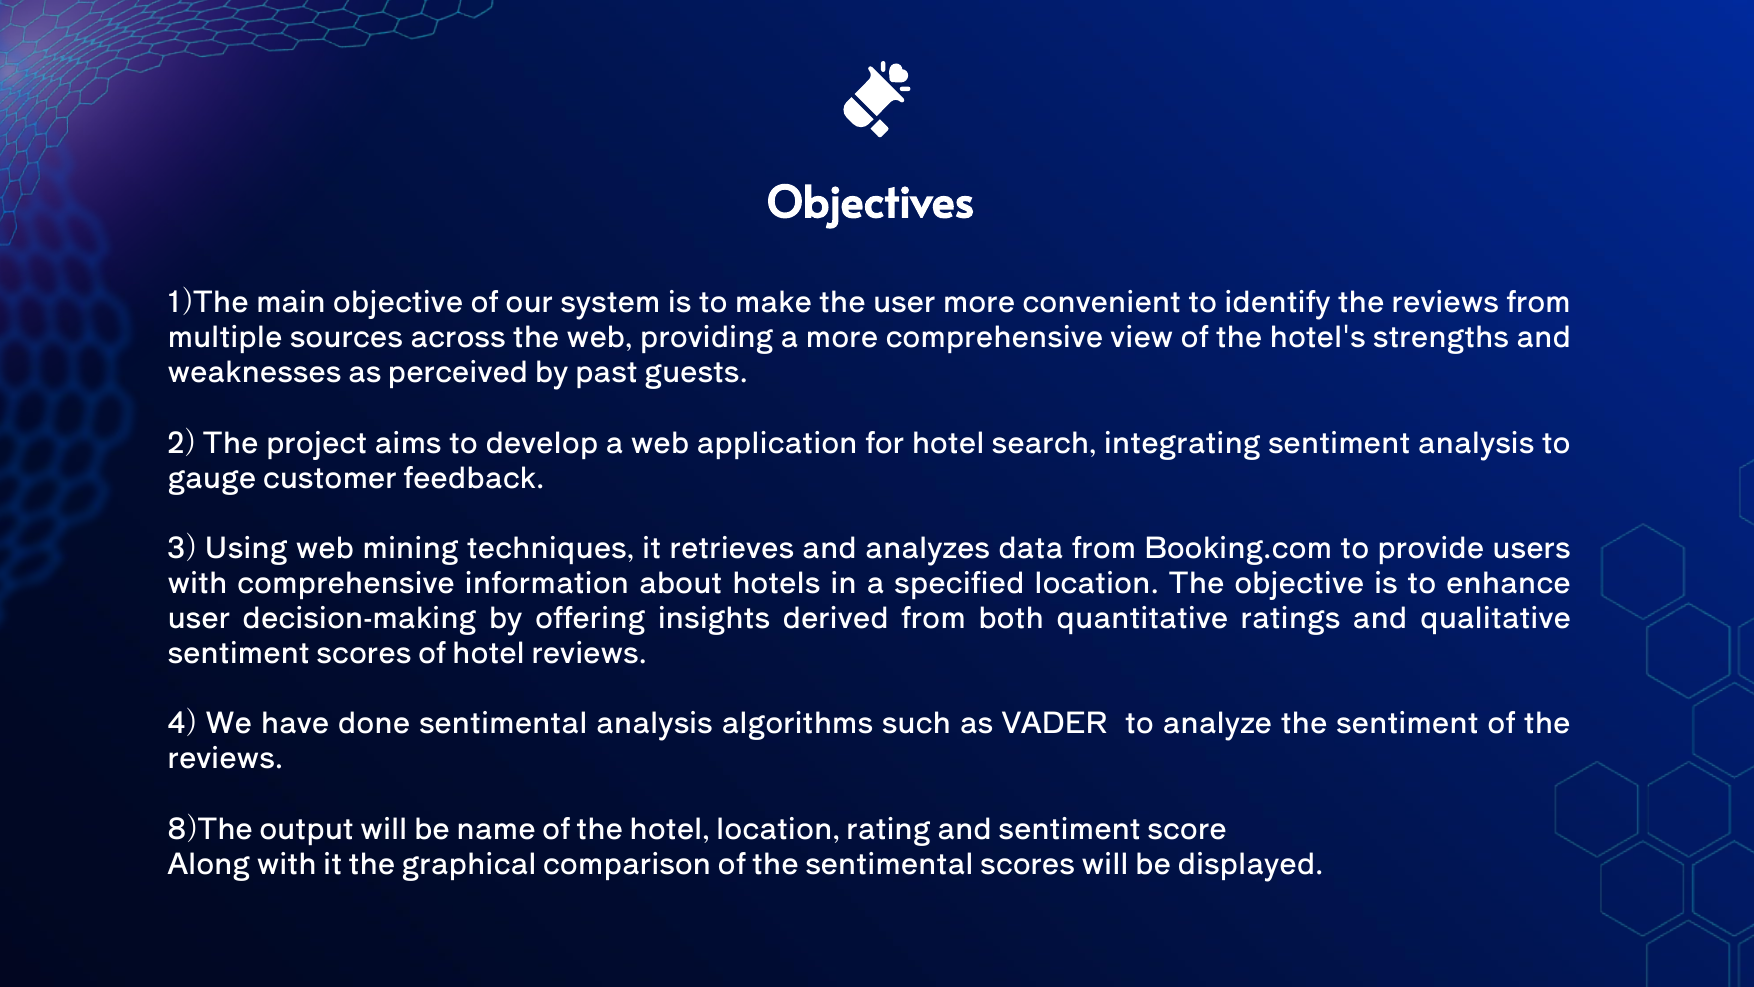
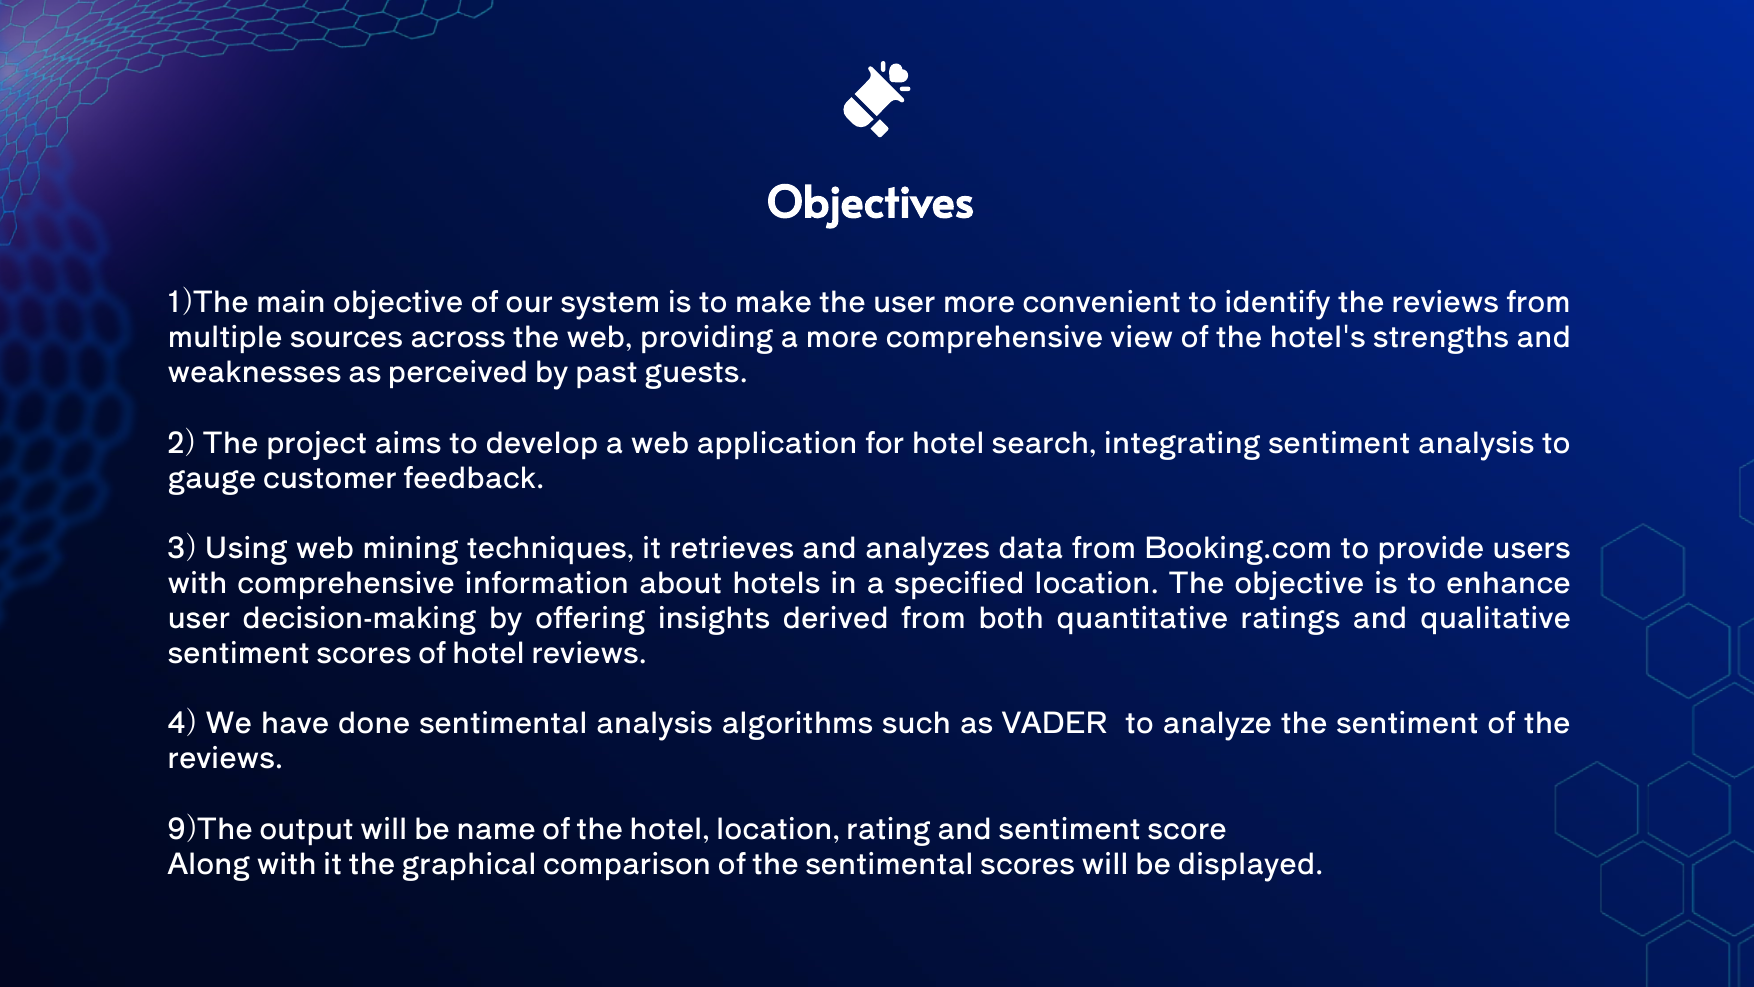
8)The: 8)The -> 9)The
